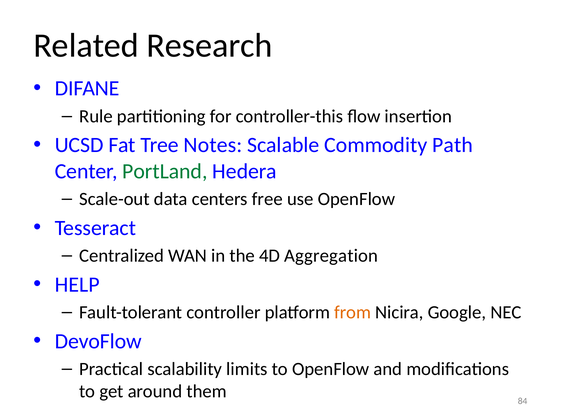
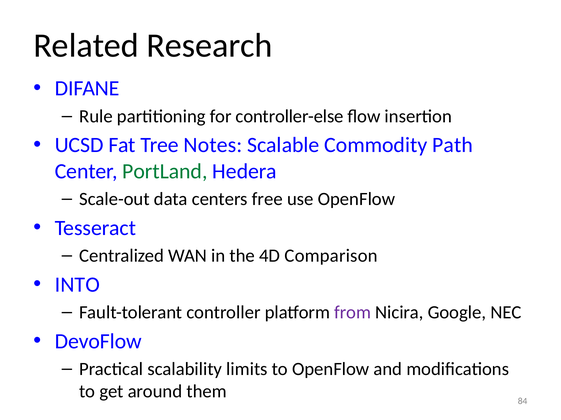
controller-this: controller-this -> controller-else
Aggregation: Aggregation -> Comparison
HELP: HELP -> INTO
from colour: orange -> purple
